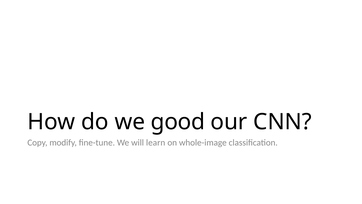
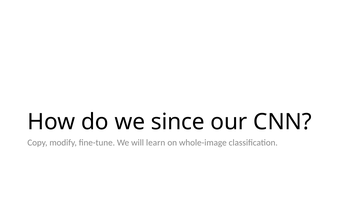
good: good -> since
